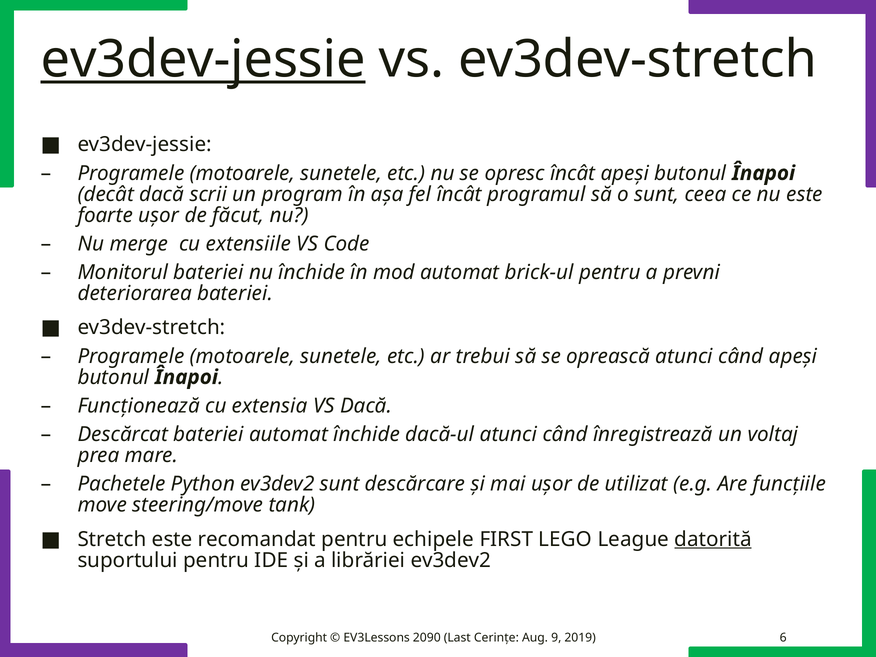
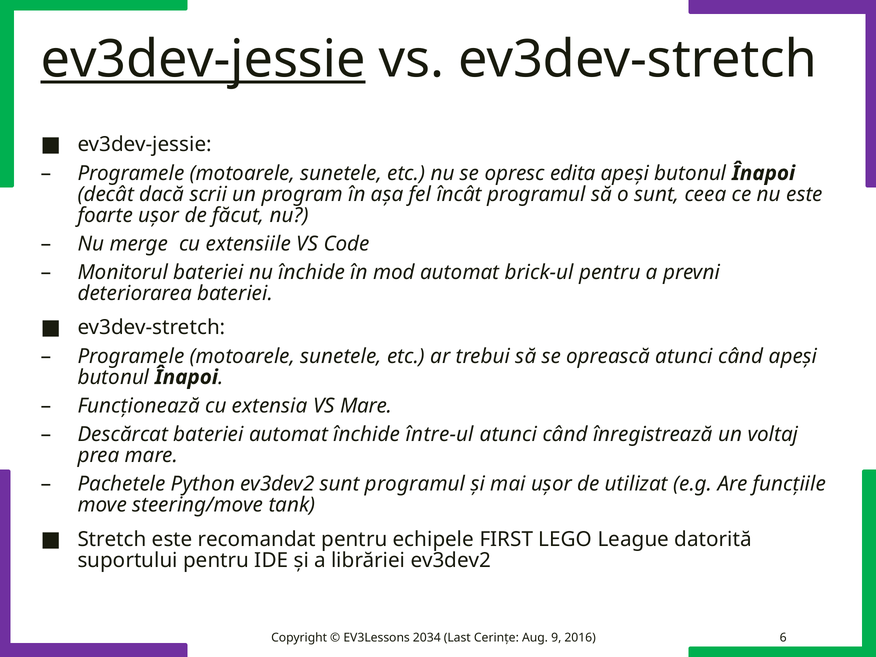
opresc încât: încât -> edita
VS Dacă: Dacă -> Mare
dacă-ul: dacă-ul -> între-ul
sunt descărcare: descărcare -> programul
datorită underline: present -> none
2090: 2090 -> 2034
2019: 2019 -> 2016
